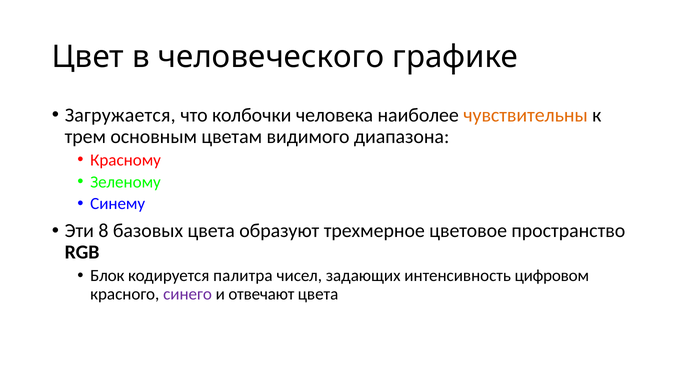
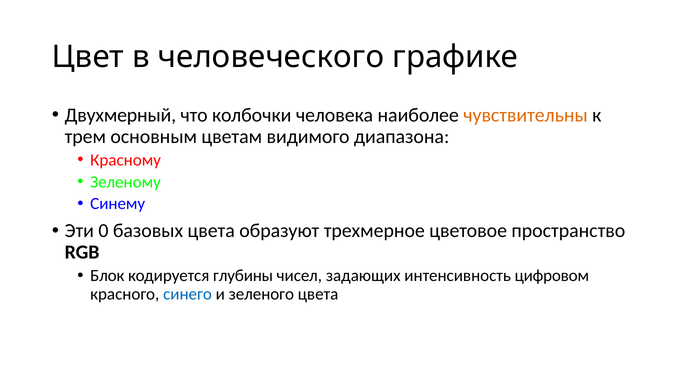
Загружается: Загружается -> Двухмерный
8: 8 -> 0
палитра: палитра -> глубины
синего colour: purple -> blue
отвечают: отвечают -> зеленого
